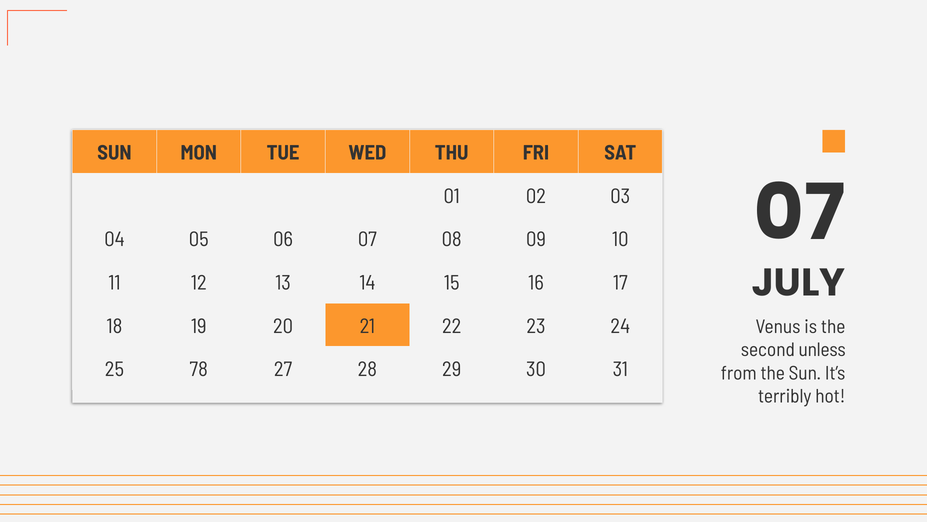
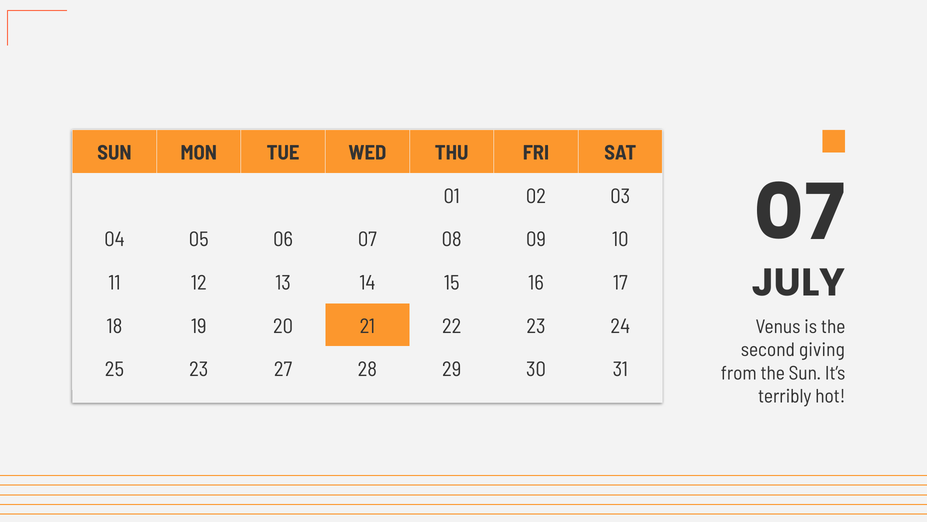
unless: unless -> giving
25 78: 78 -> 23
